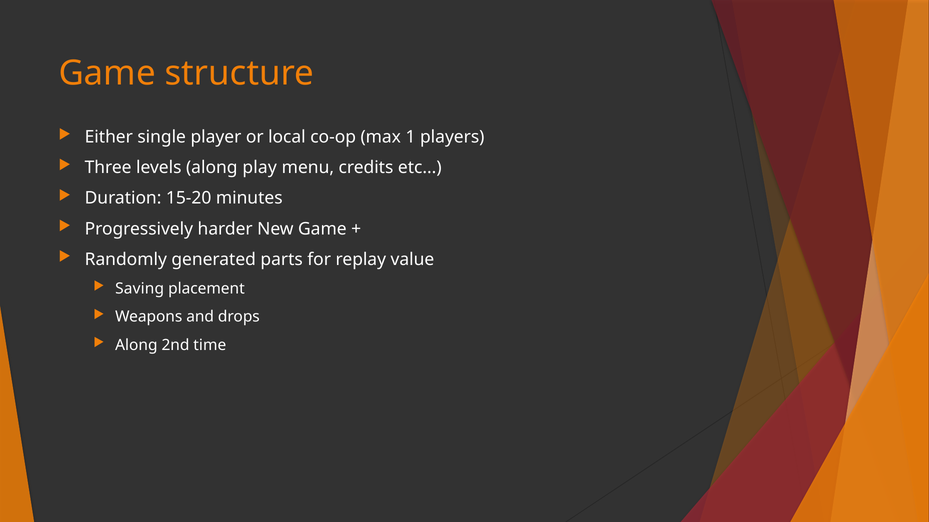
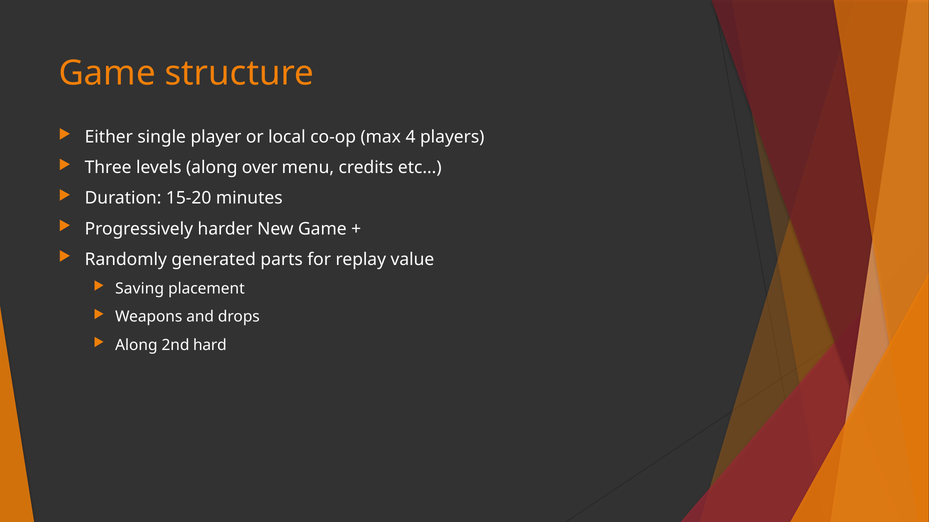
1: 1 -> 4
play: play -> over
time: time -> hard
